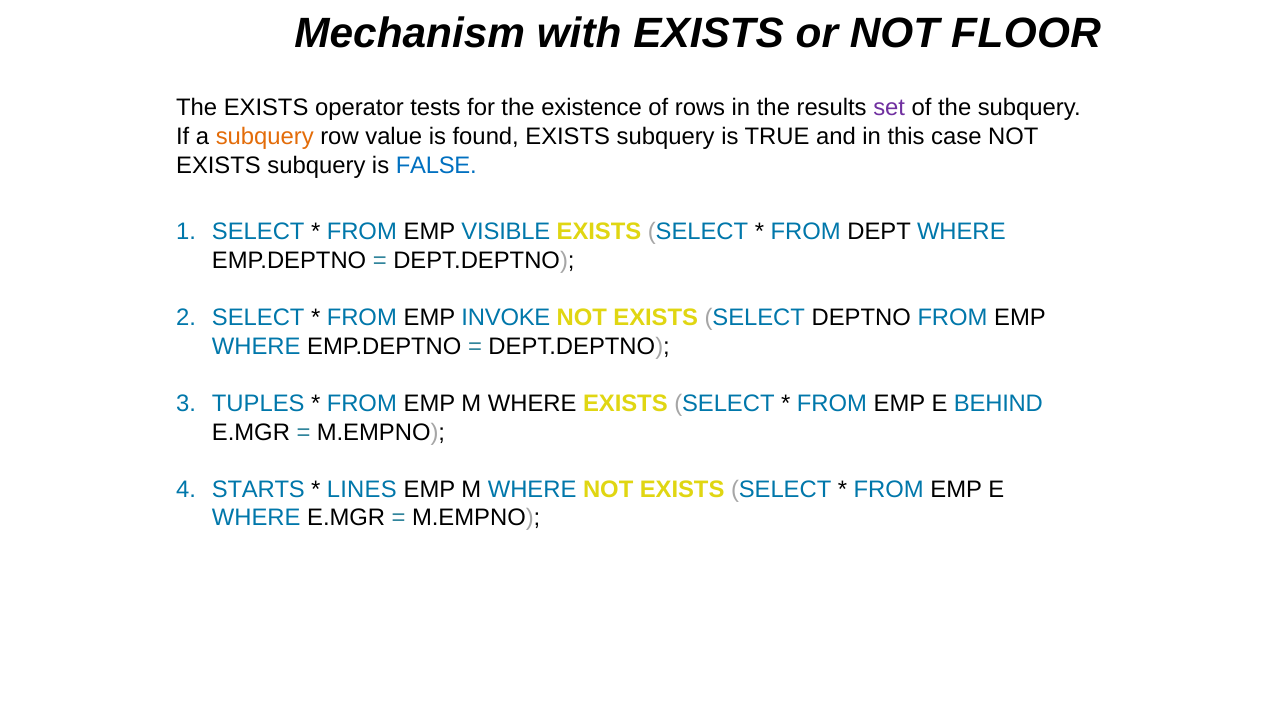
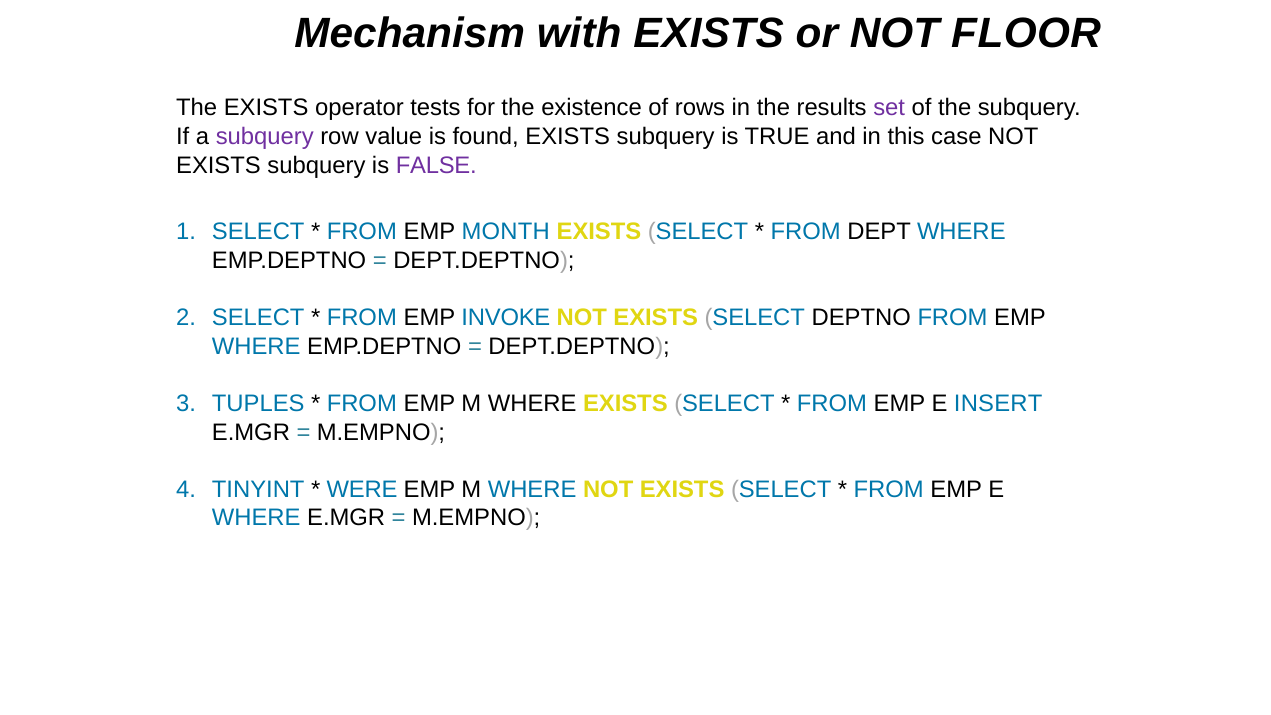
subquery at (265, 137) colour: orange -> purple
FALSE colour: blue -> purple
VISIBLE: VISIBLE -> MONTH
BEHIND: BEHIND -> INSERT
STARTS: STARTS -> TINYINT
LINES: LINES -> WERE
